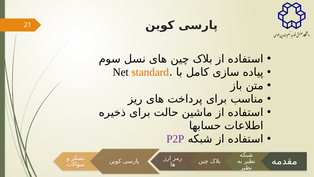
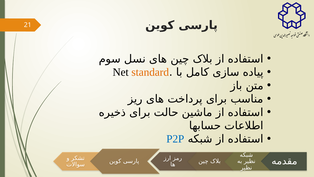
P2P colour: purple -> blue
